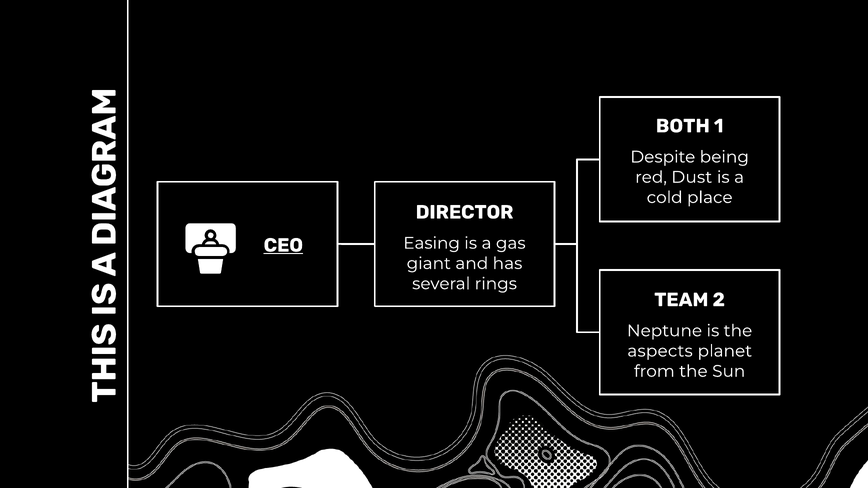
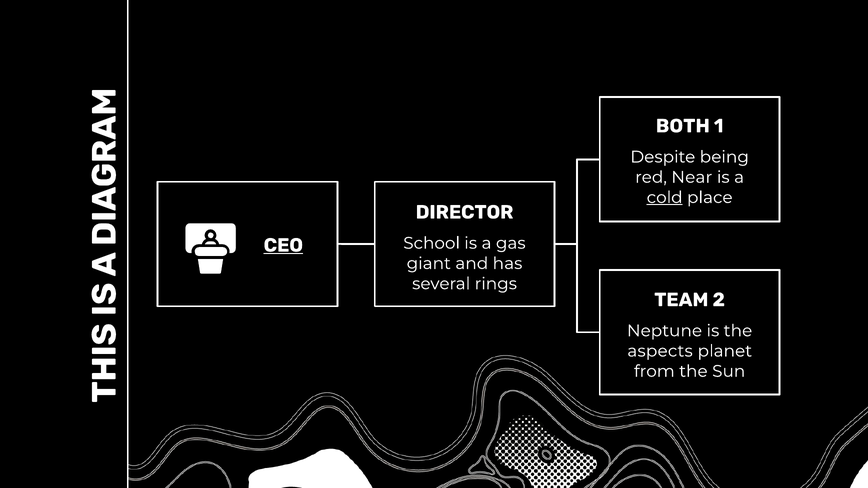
Dust: Dust -> Near
cold underline: none -> present
Easing: Easing -> School
